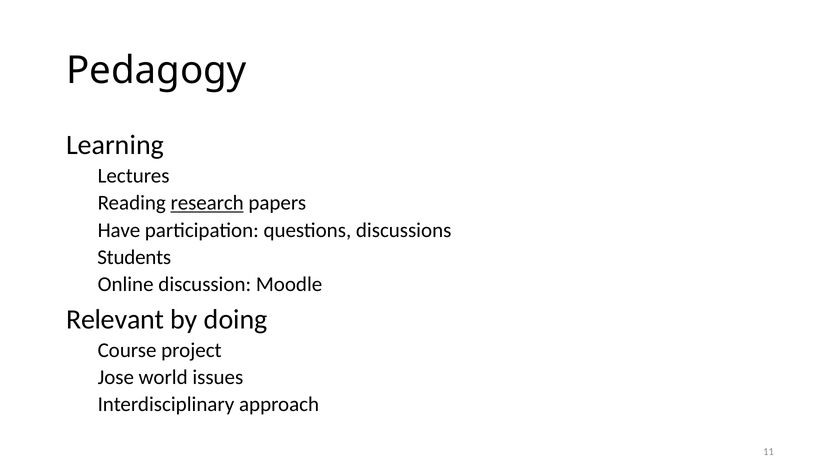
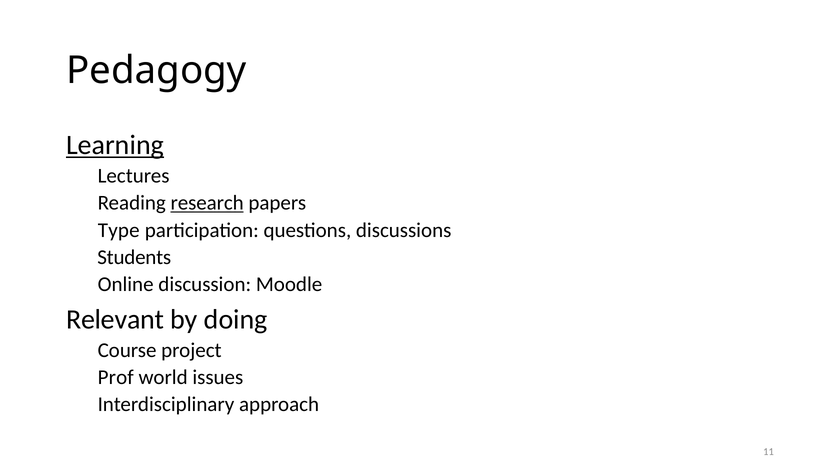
Learning underline: none -> present
Have: Have -> Type
Jose: Jose -> Prof
